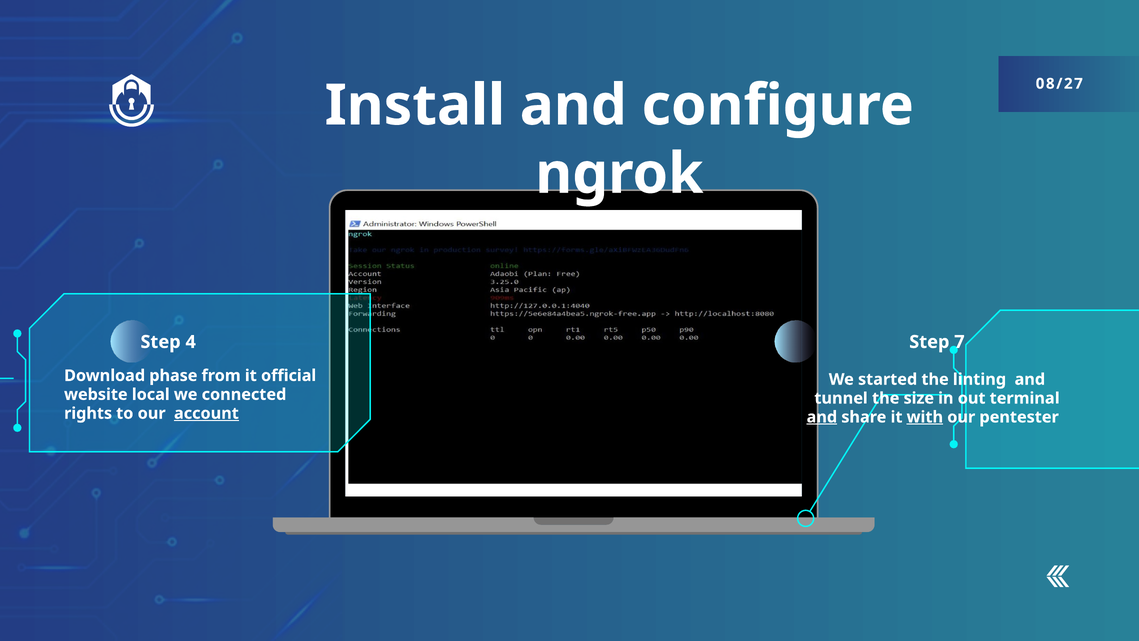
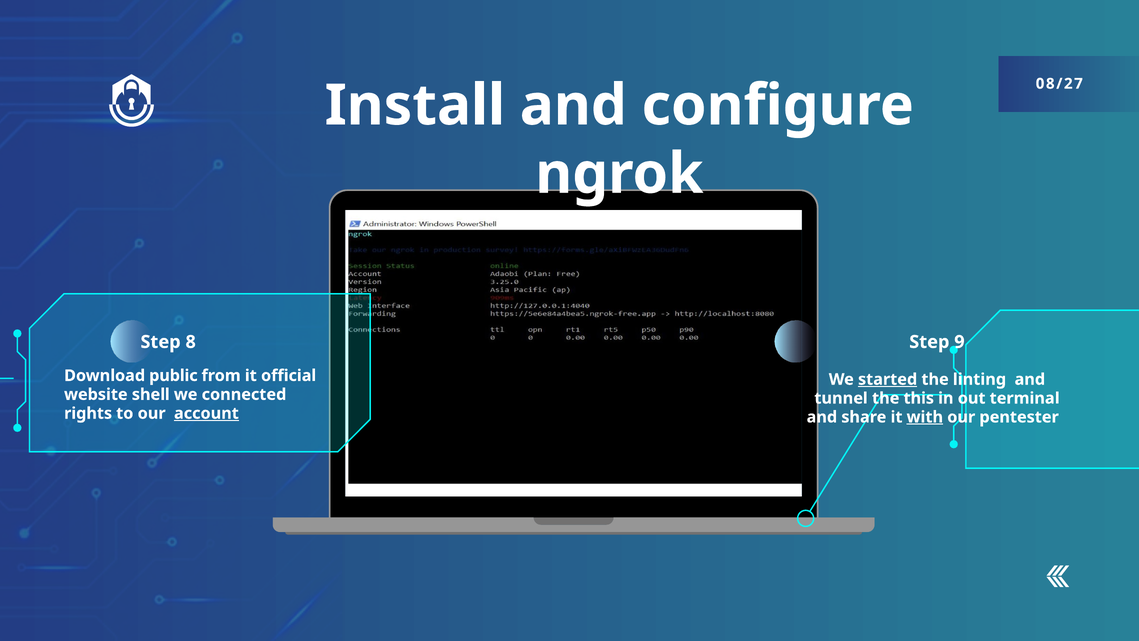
4: 4 -> 8
7: 7 -> 9
phase: phase -> public
started underline: none -> present
local: local -> shell
size: size -> this
and at (822, 417) underline: present -> none
